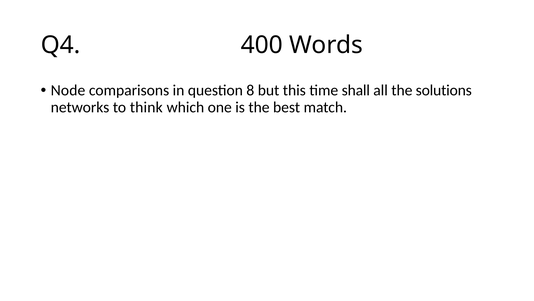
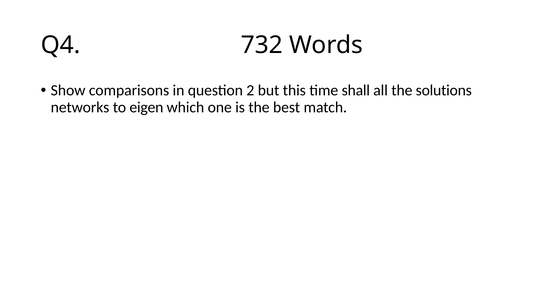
400: 400 -> 732
Node: Node -> Show
8: 8 -> 2
think: think -> eigen
